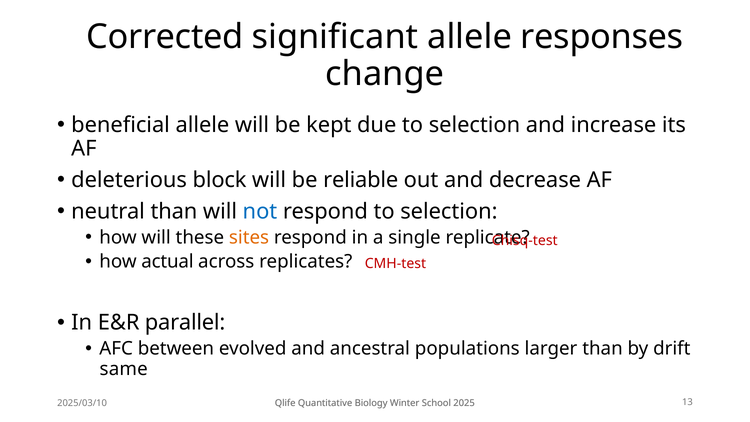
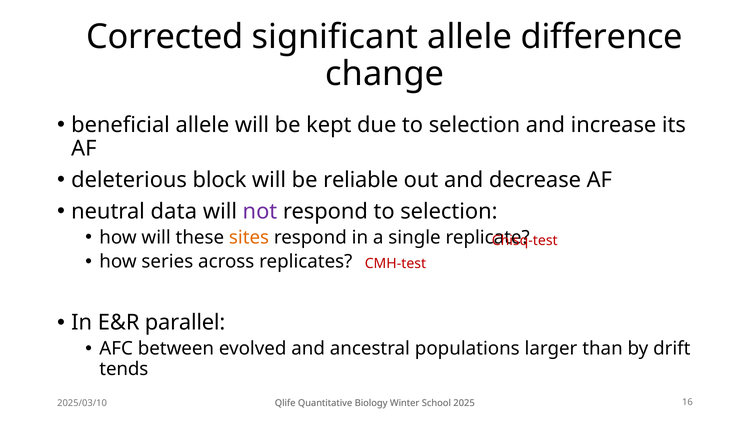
responses: responses -> difference
neutral than: than -> data
not colour: blue -> purple
actual: actual -> series
same: same -> tends
13: 13 -> 16
